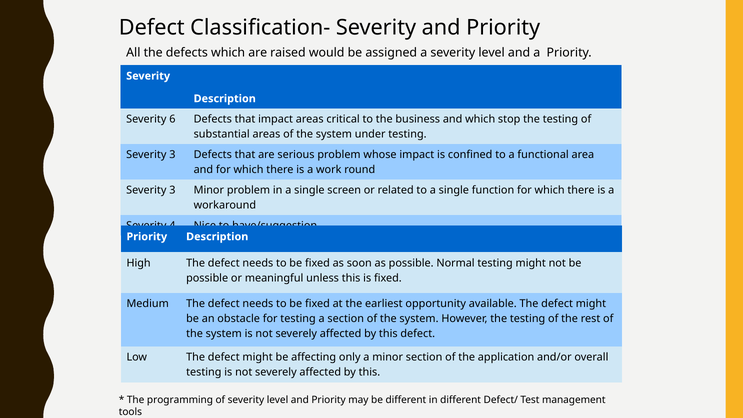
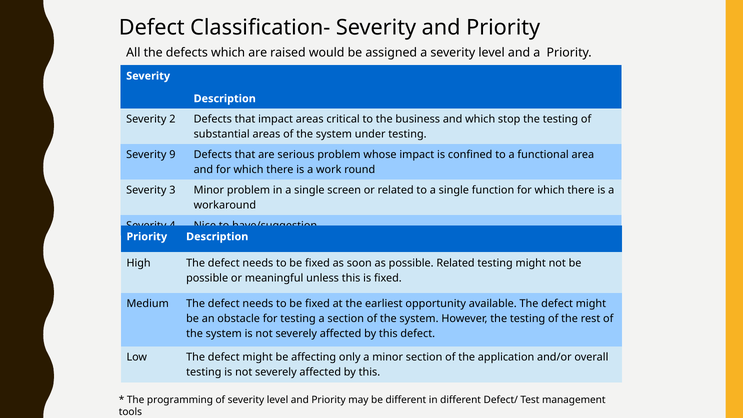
6: 6 -> 2
3 at (172, 155): 3 -> 9
possible Normal: Normal -> Related
